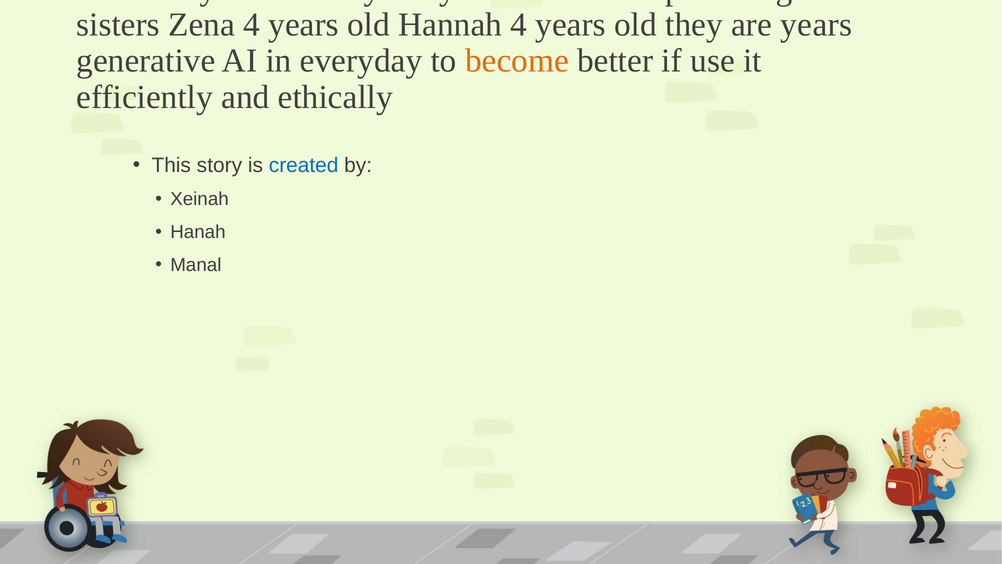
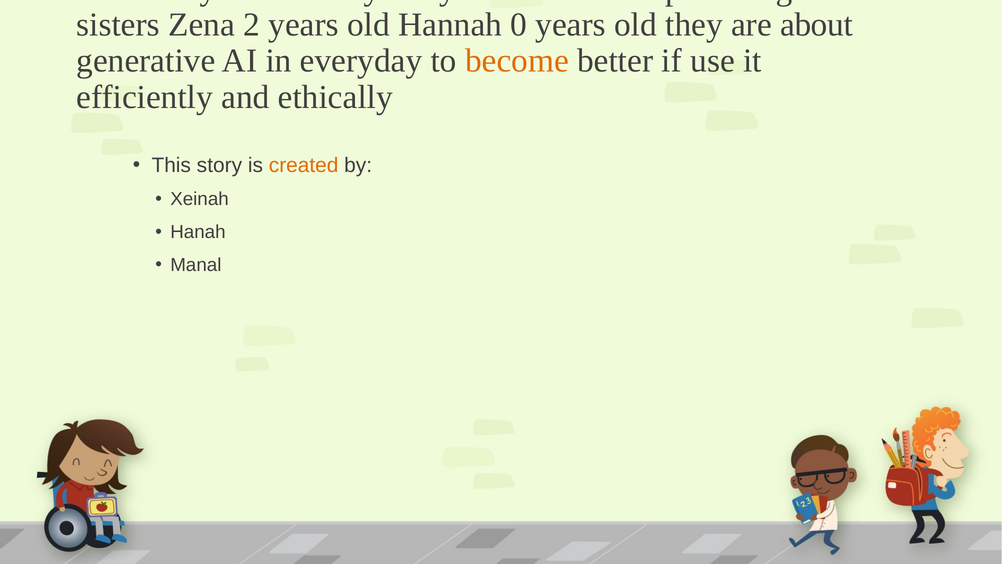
Zena 4: 4 -> 2
Hannah 4: 4 -> 0
are years: years -> about
created colour: blue -> orange
